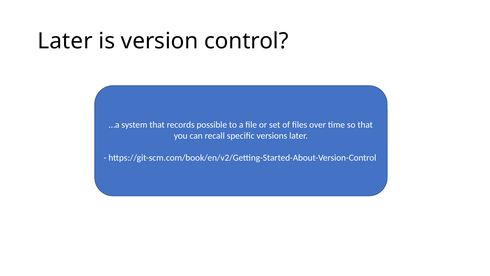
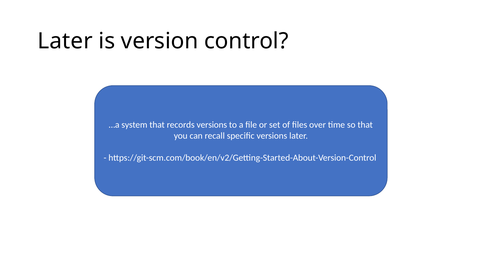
records possible: possible -> versions
